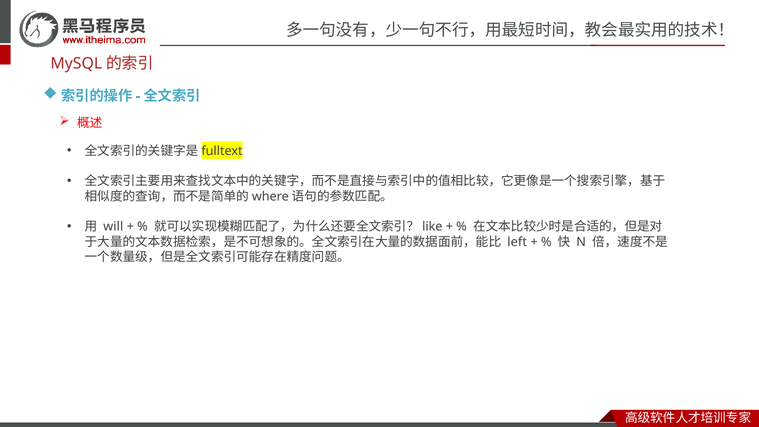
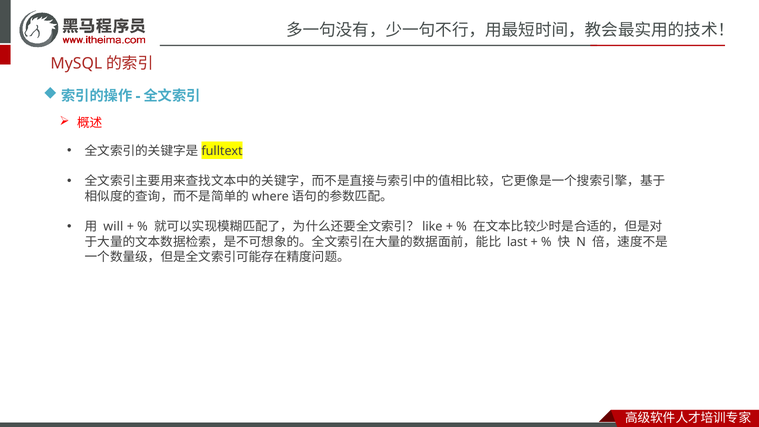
left: left -> last
